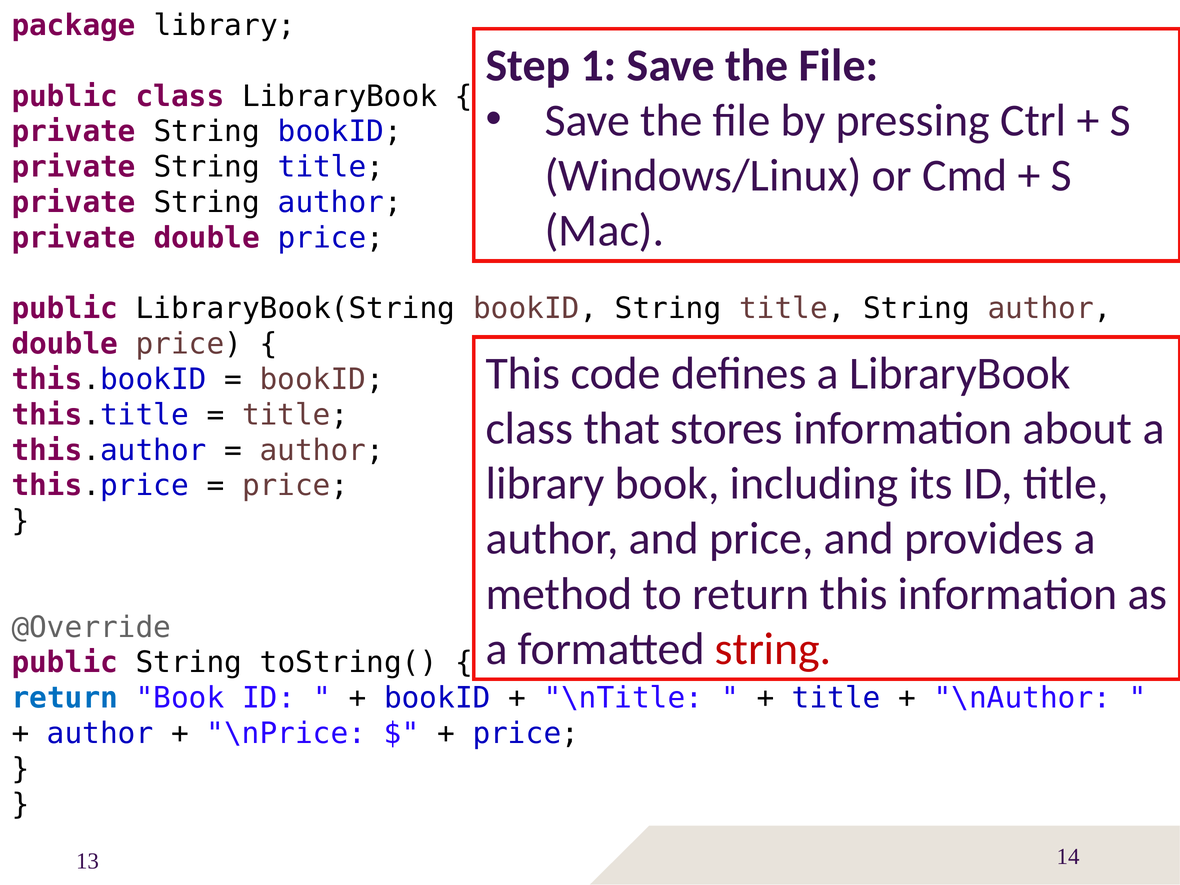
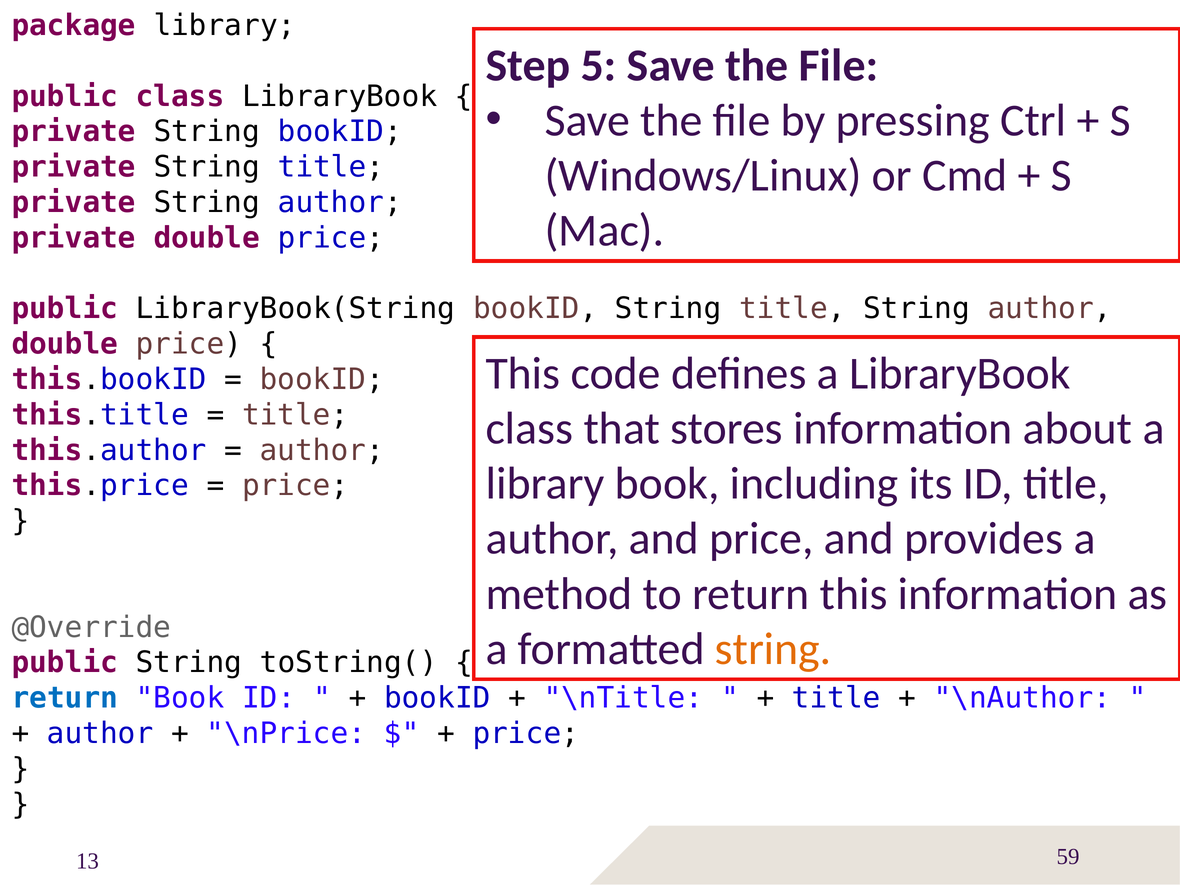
1: 1 -> 5
string at (773, 649) colour: red -> orange
14: 14 -> 59
